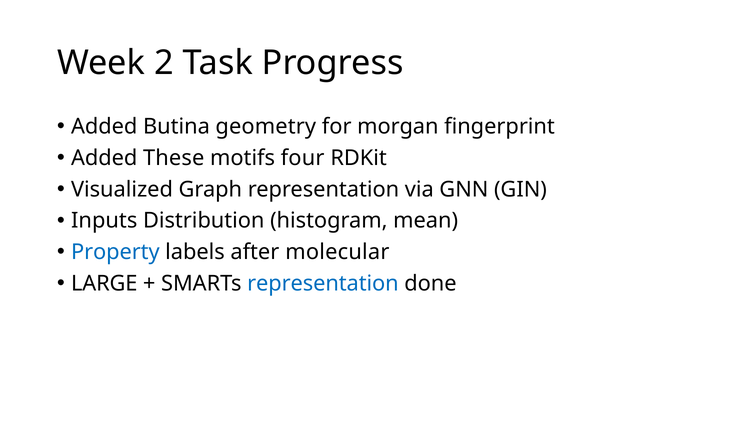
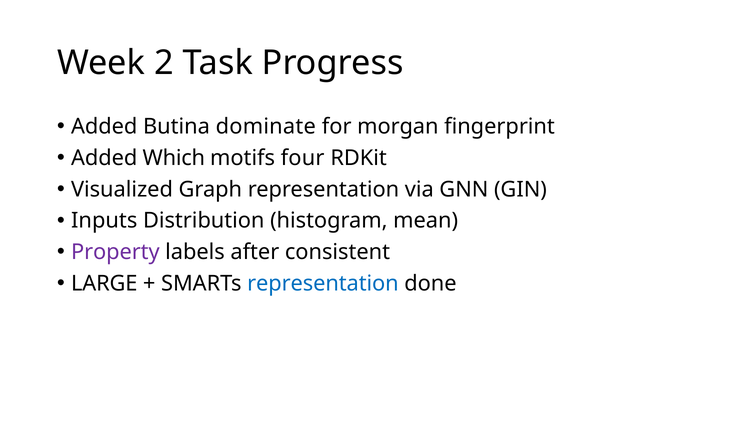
geometry: geometry -> dominate
These: These -> Which
Property colour: blue -> purple
molecular: molecular -> consistent
